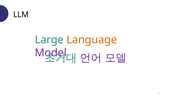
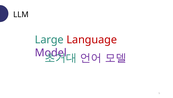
Language colour: orange -> red
